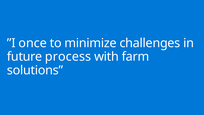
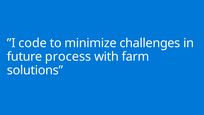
once: once -> code
